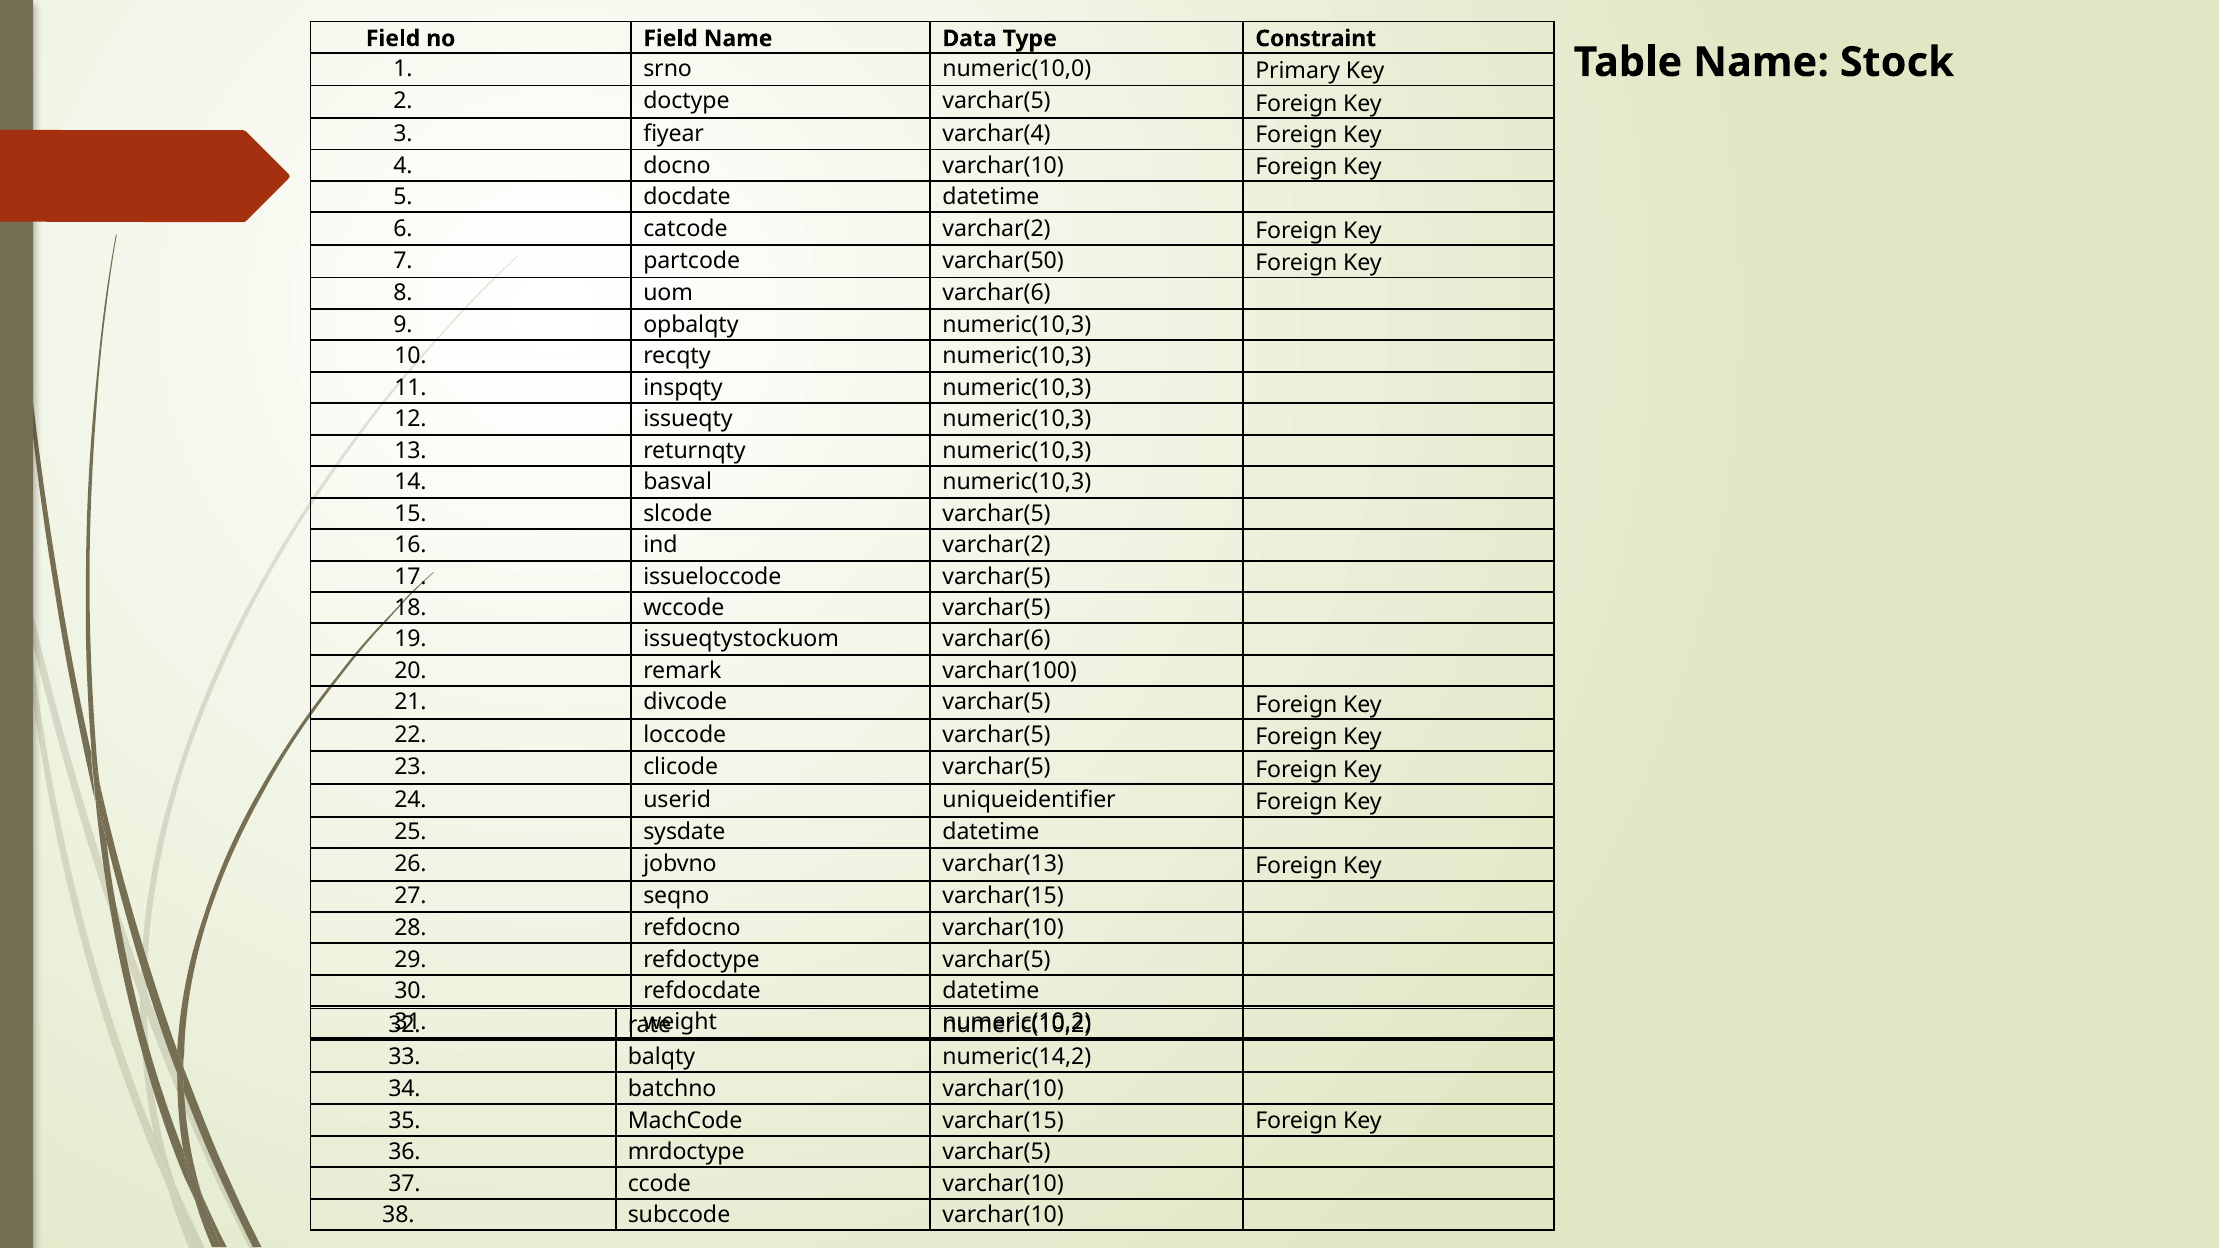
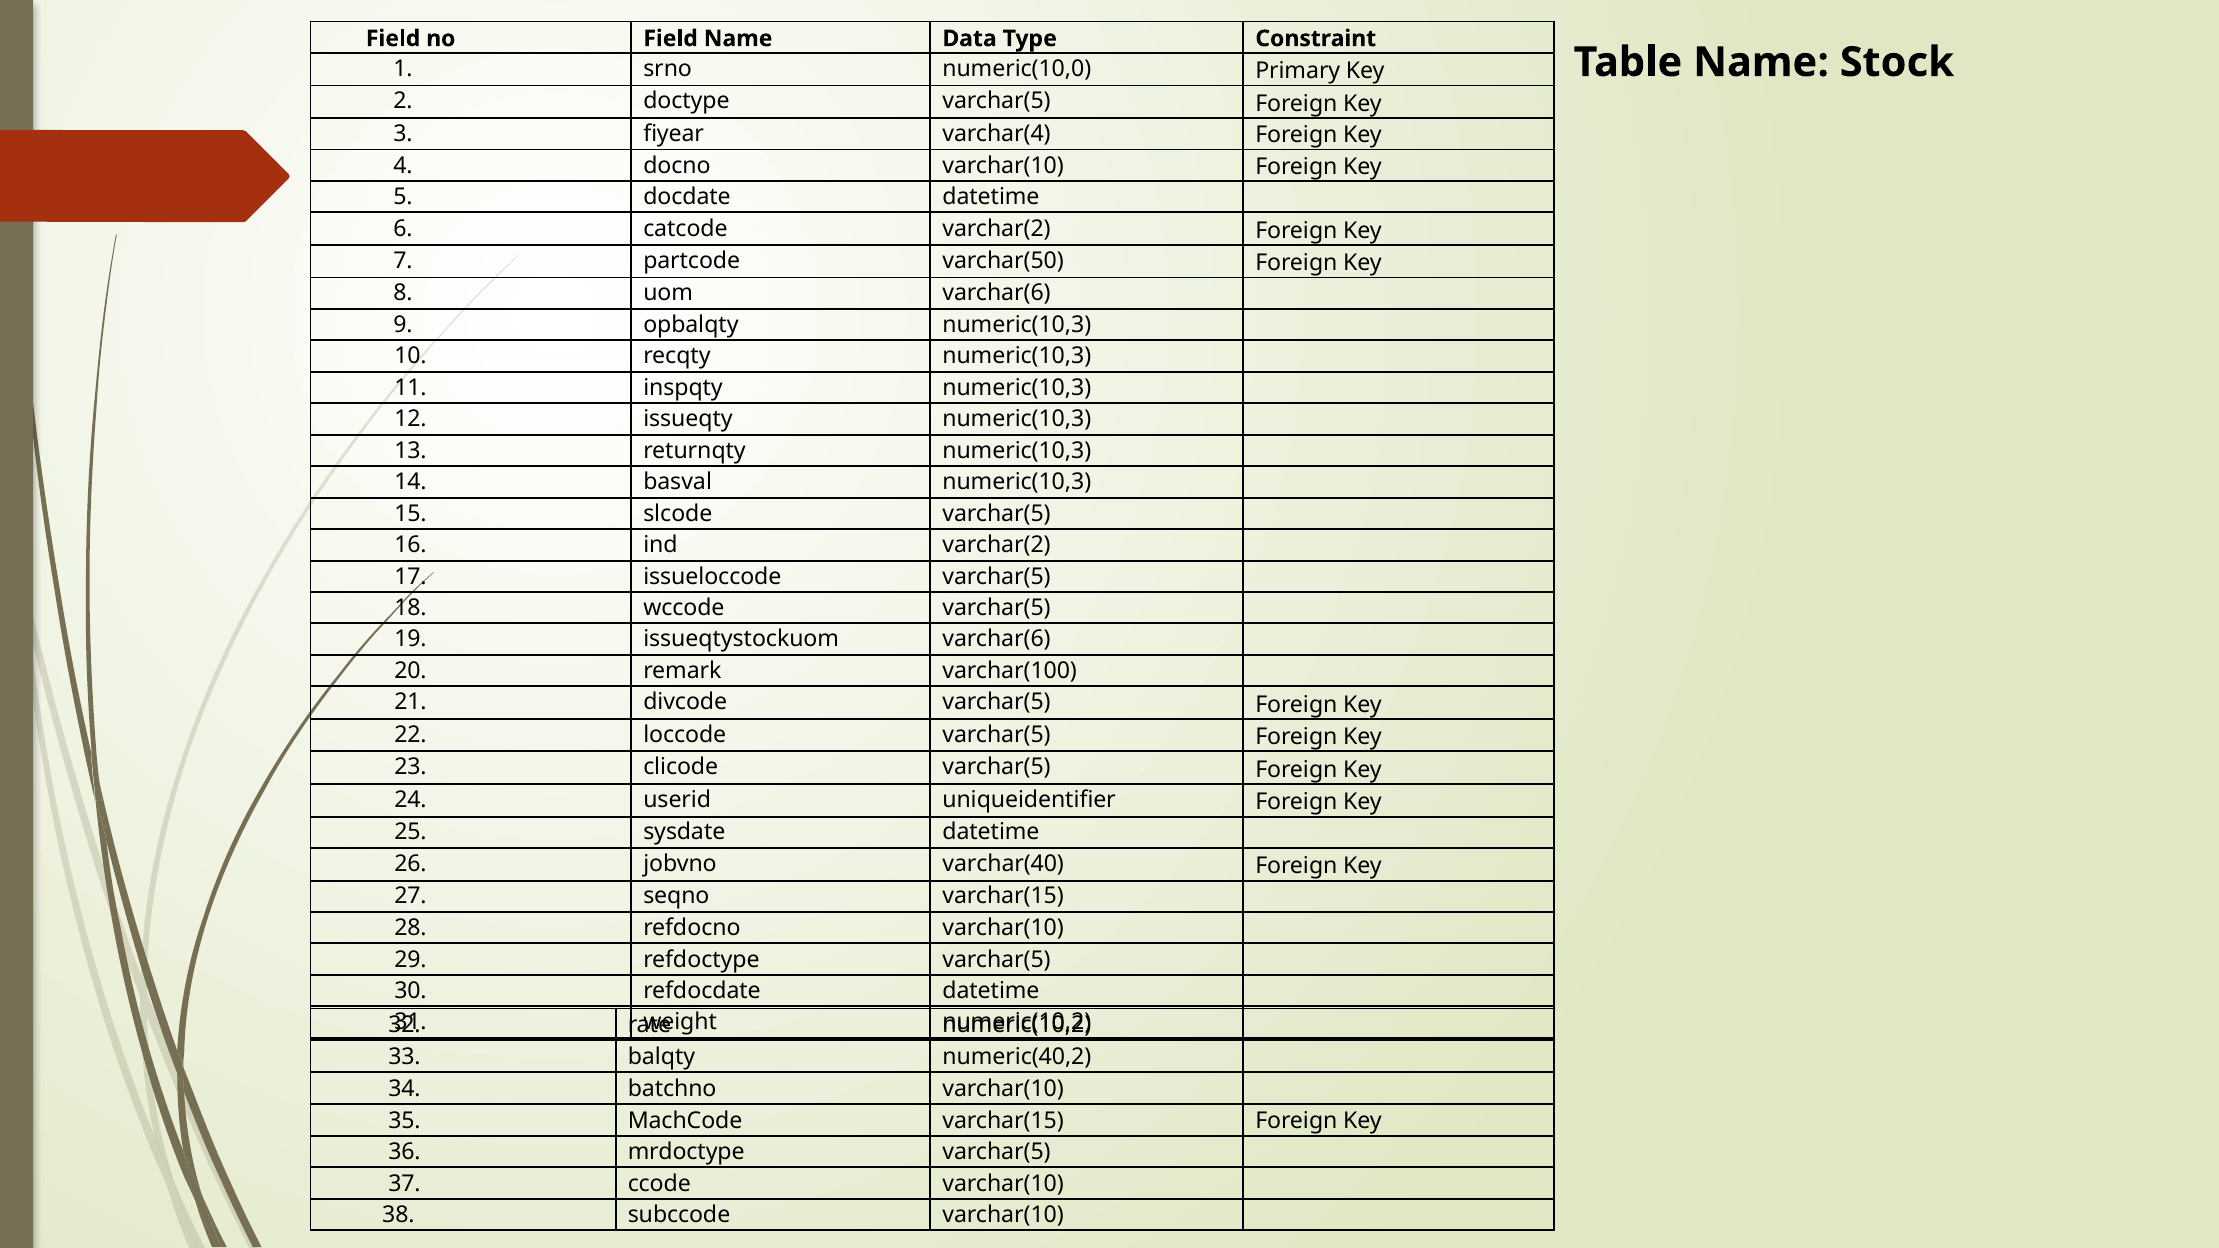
varchar(13: varchar(13 -> varchar(40
numeric(14,2: numeric(14,2 -> numeric(40,2
